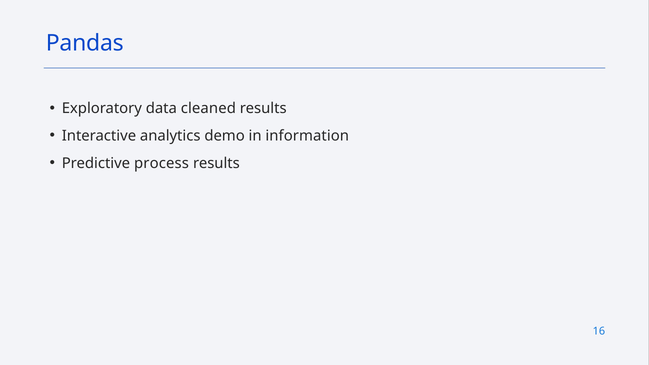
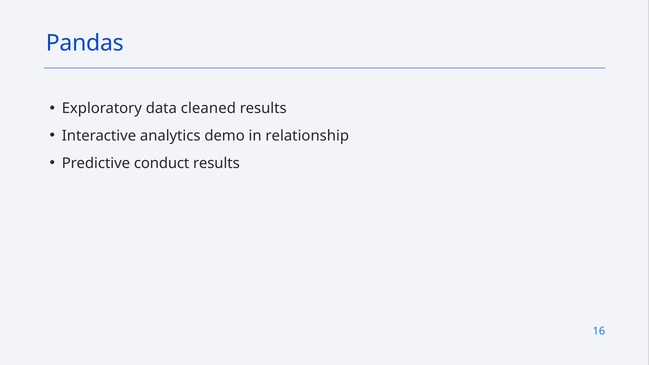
information: information -> relationship
process: process -> conduct
